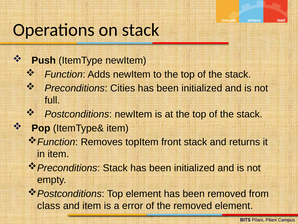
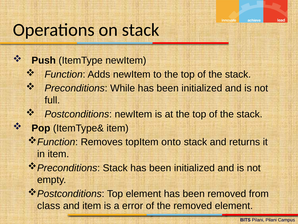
Cities: Cities -> While
front: front -> onto
